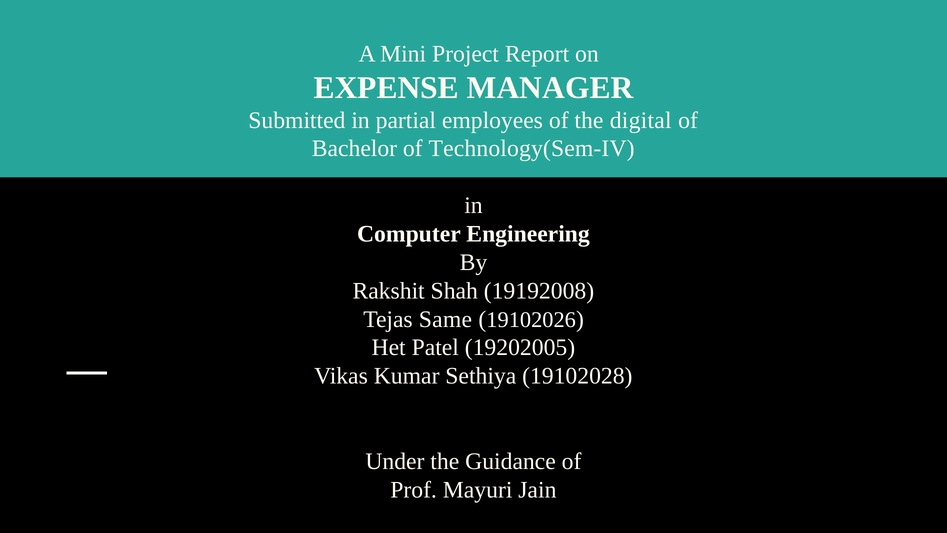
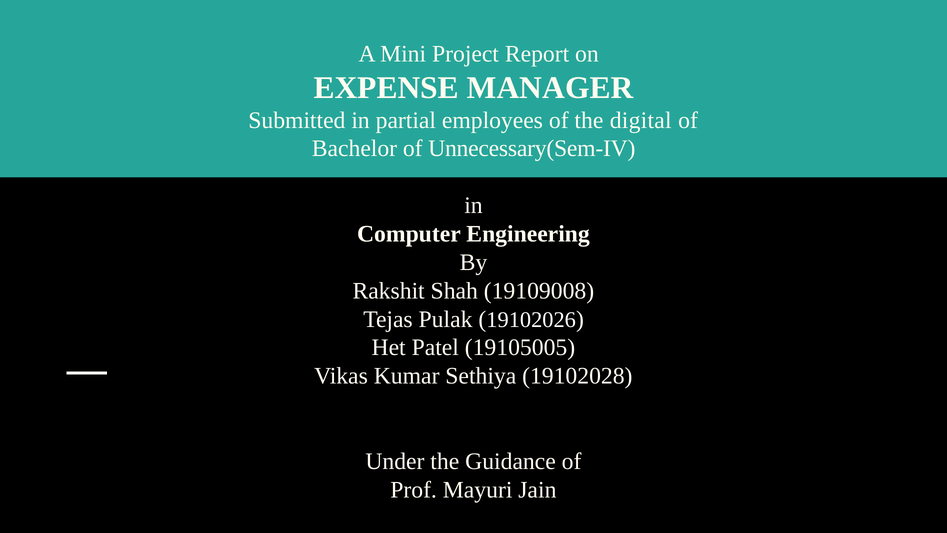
Technology(Sem-IV: Technology(Sem-IV -> Unnecessary(Sem-IV
19192008: 19192008 -> 19109008
Same: Same -> Pulak
19202005: 19202005 -> 19105005
